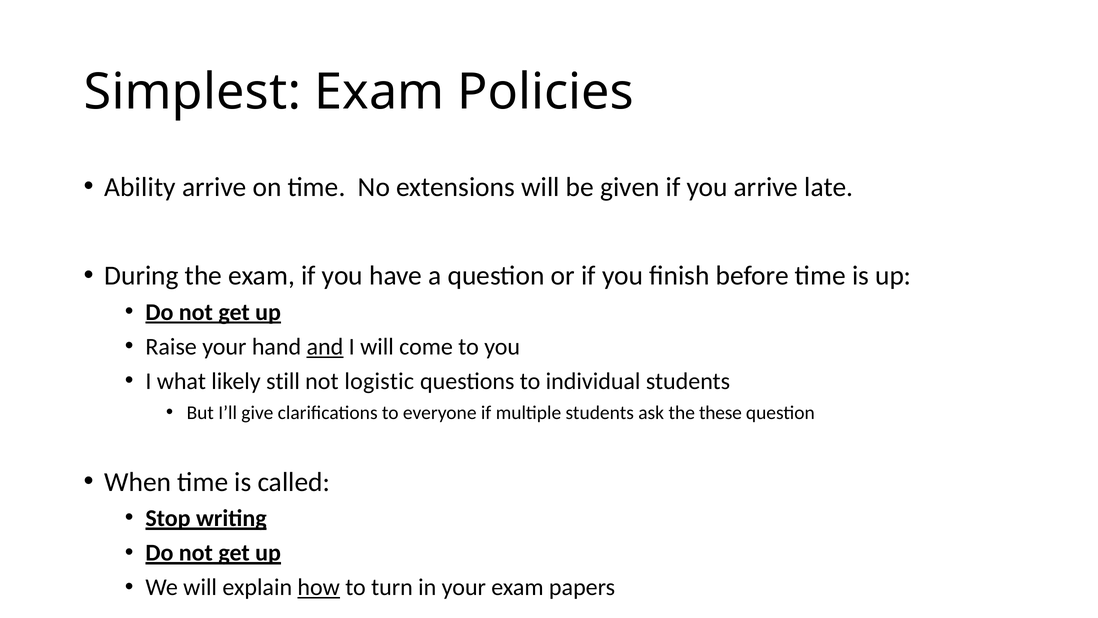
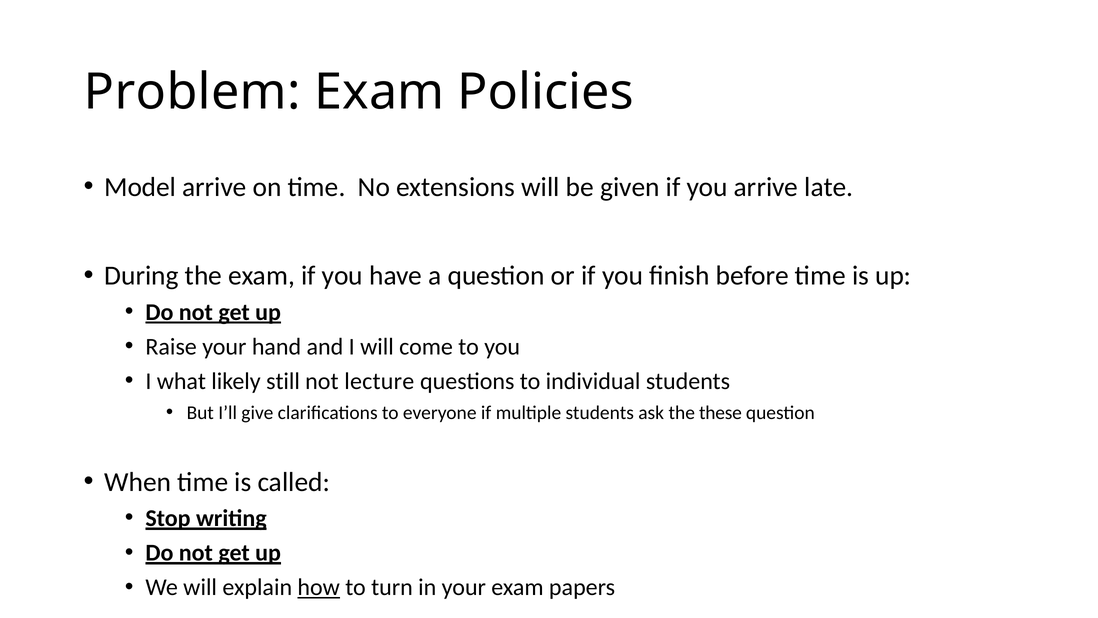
Simplest: Simplest -> Problem
Ability: Ability -> Model
and underline: present -> none
logistic: logistic -> lecture
